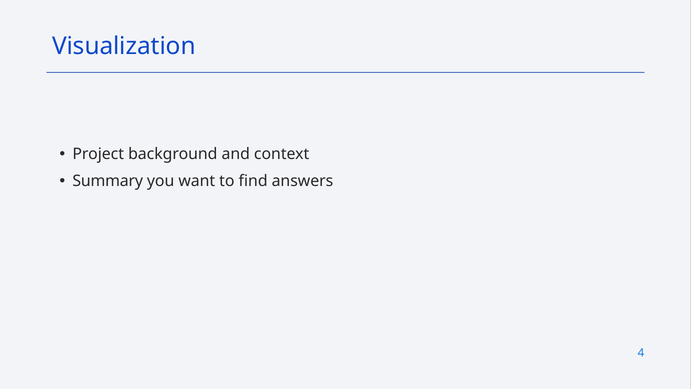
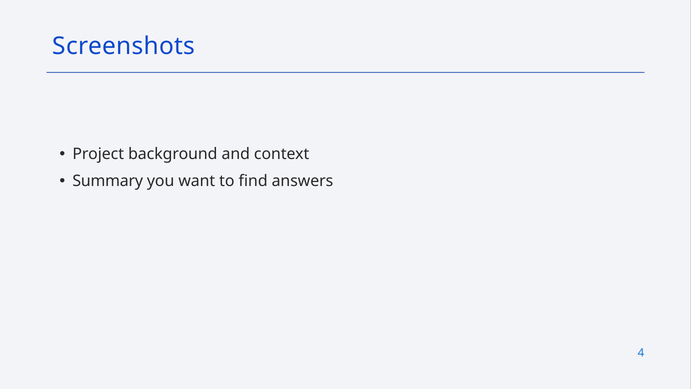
Visualization: Visualization -> Screenshots
